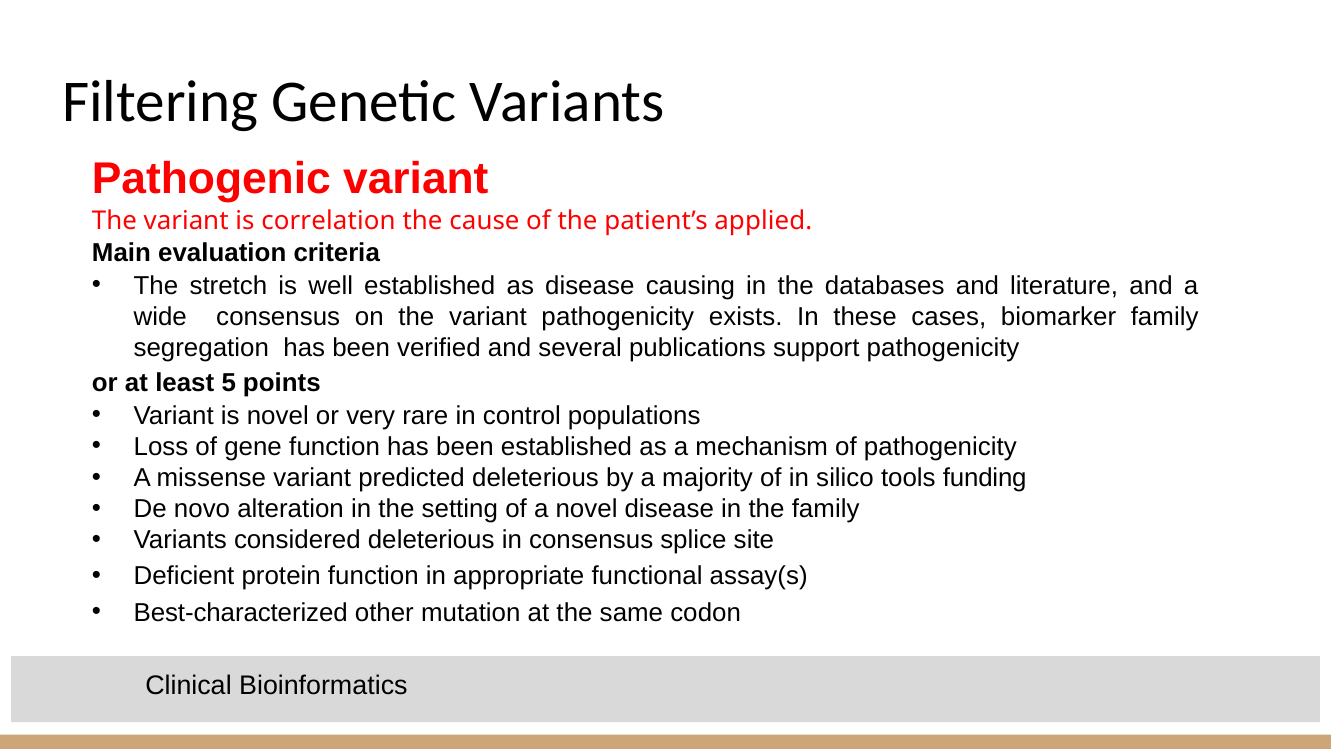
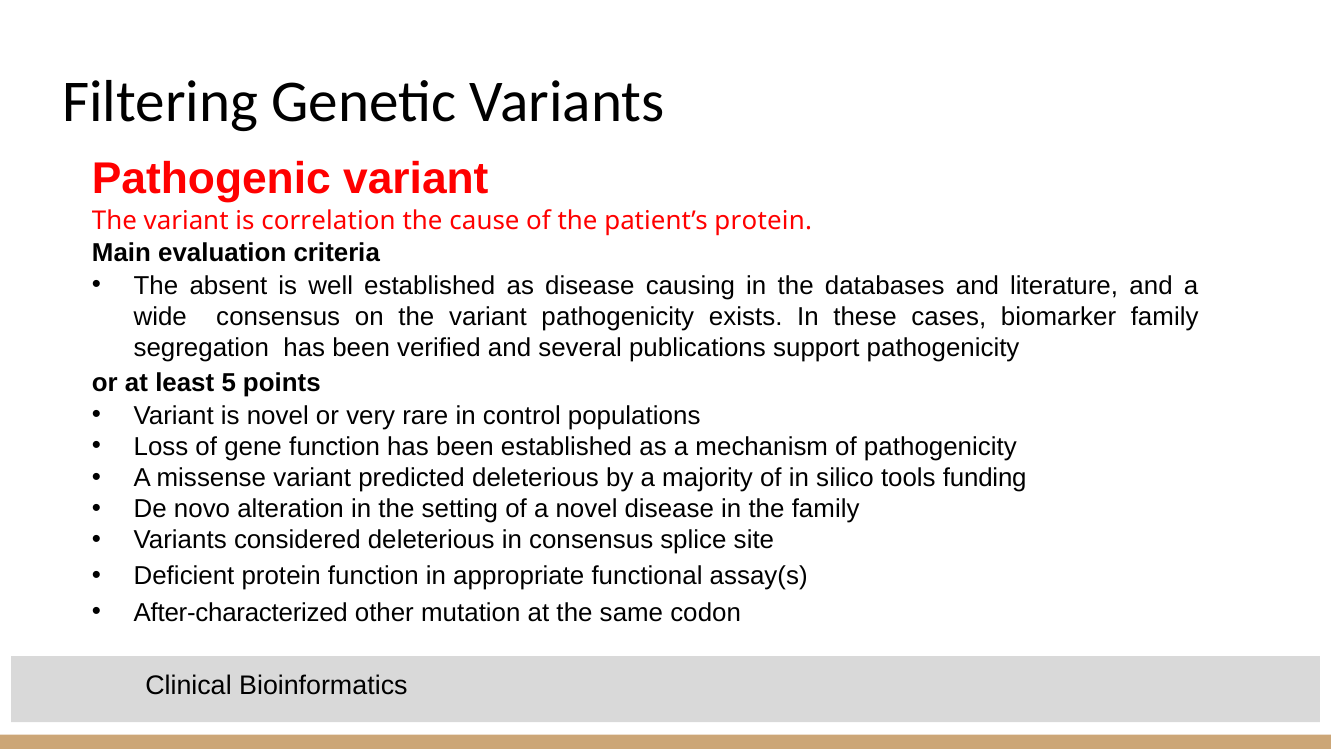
patient’s applied: applied -> protein
stretch: stretch -> absent
Best-characterized: Best-characterized -> After-characterized
